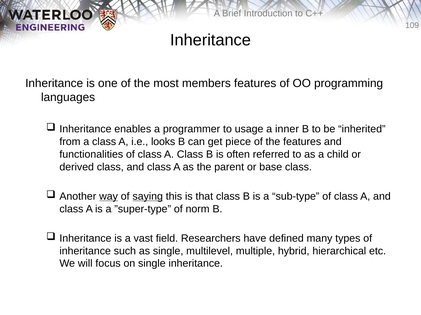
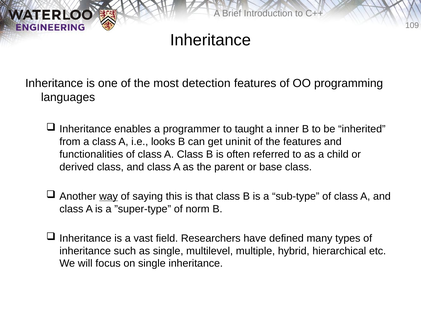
members: members -> detection
usage: usage -> taught
piece: piece -> uninit
saying underline: present -> none
